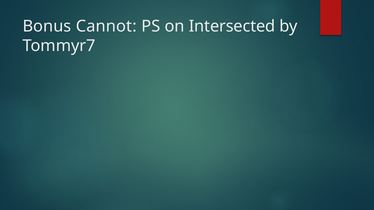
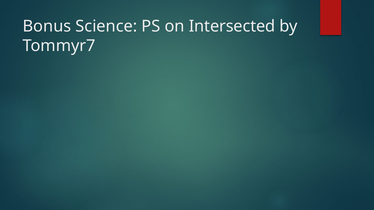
Cannot: Cannot -> Science
